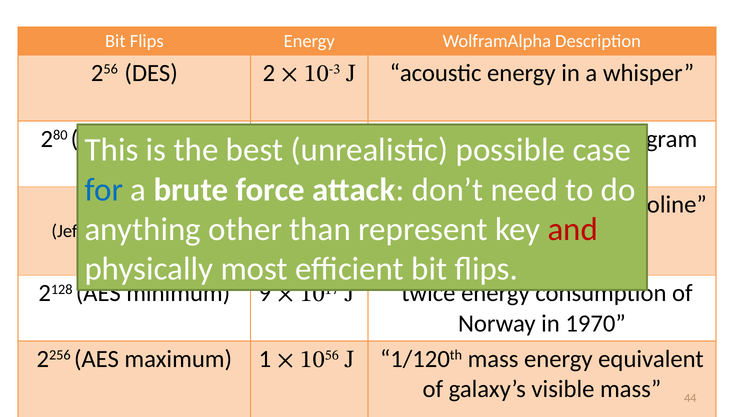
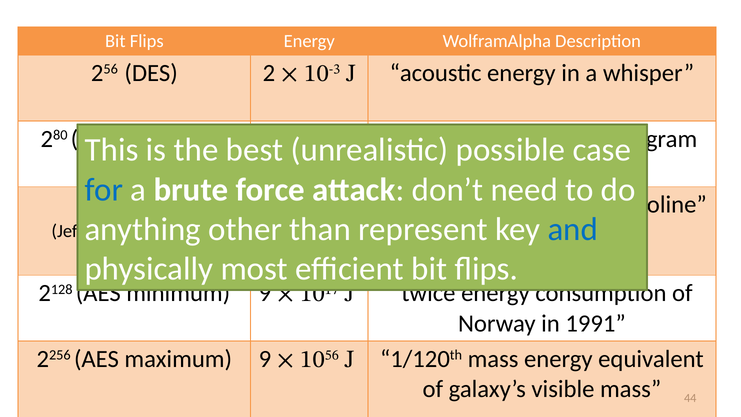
and colour: red -> blue
1970: 1970 -> 1991
maximum 1: 1 -> 9
